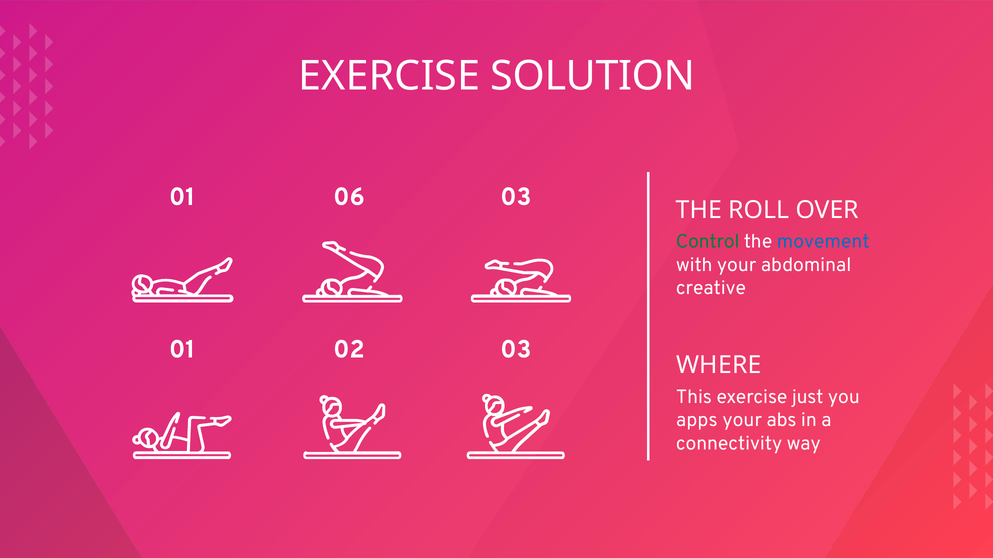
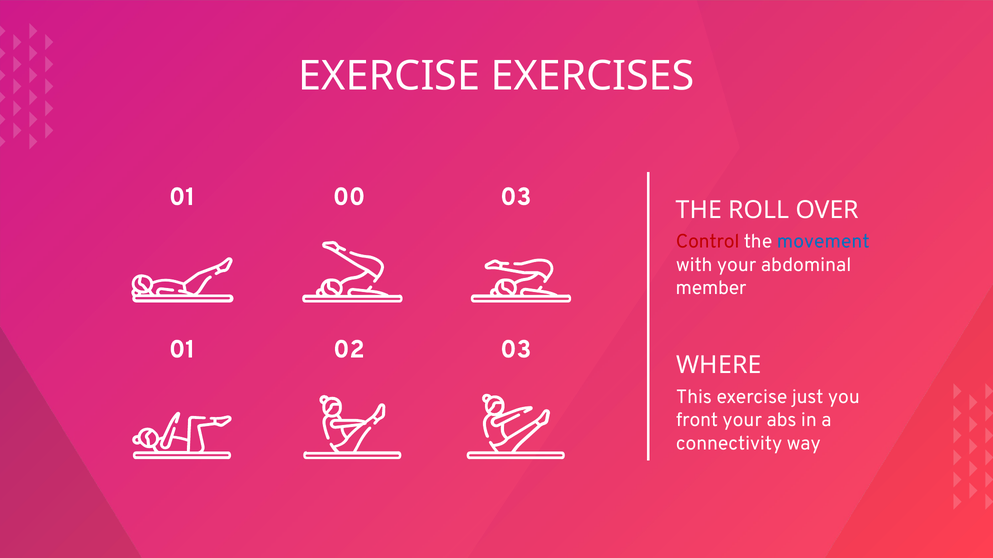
SOLUTION: SOLUTION -> EXERCISES
06: 06 -> 00
Control colour: green -> red
creative: creative -> member
apps: apps -> front
